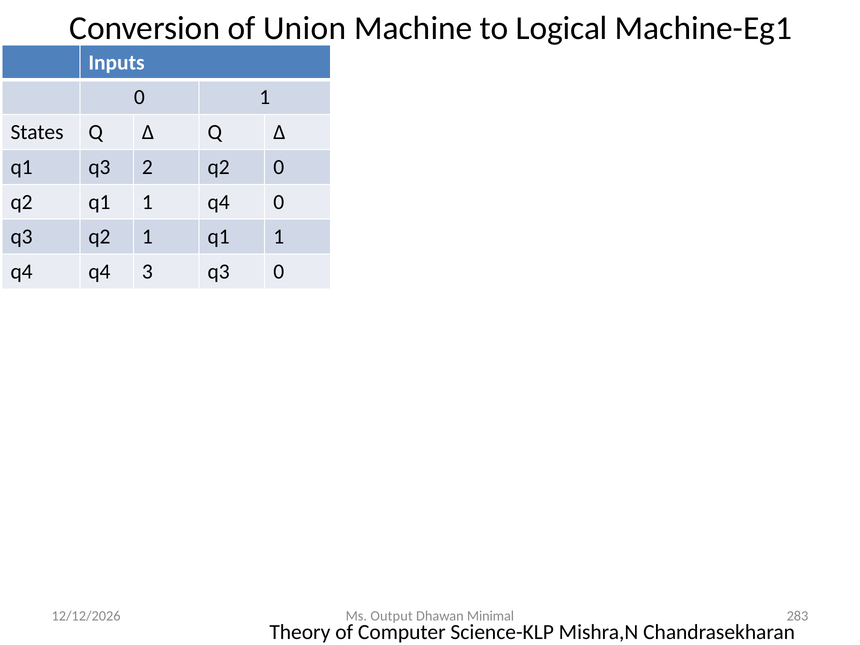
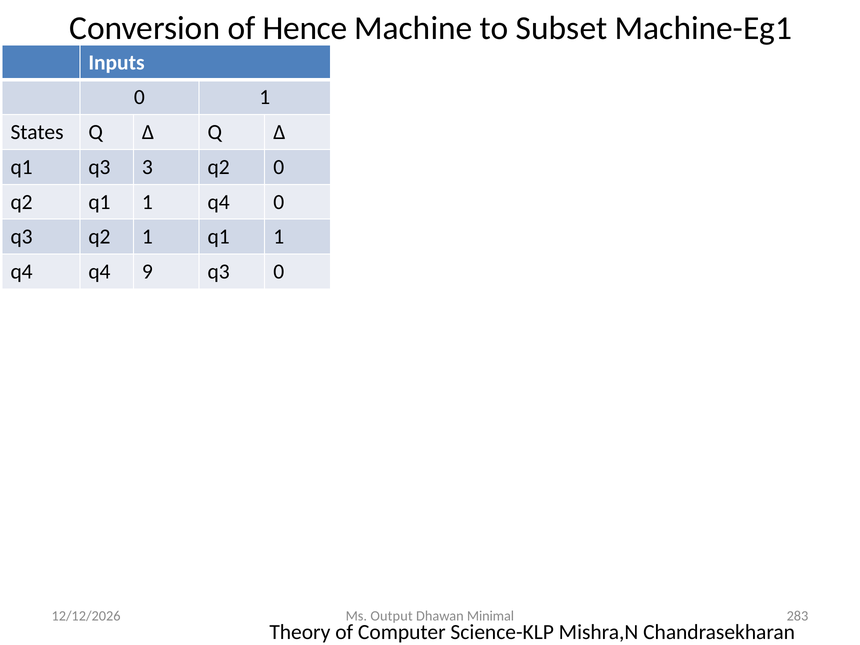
Union: Union -> Hence
Logical: Logical -> Subset
2: 2 -> 3
3: 3 -> 9
